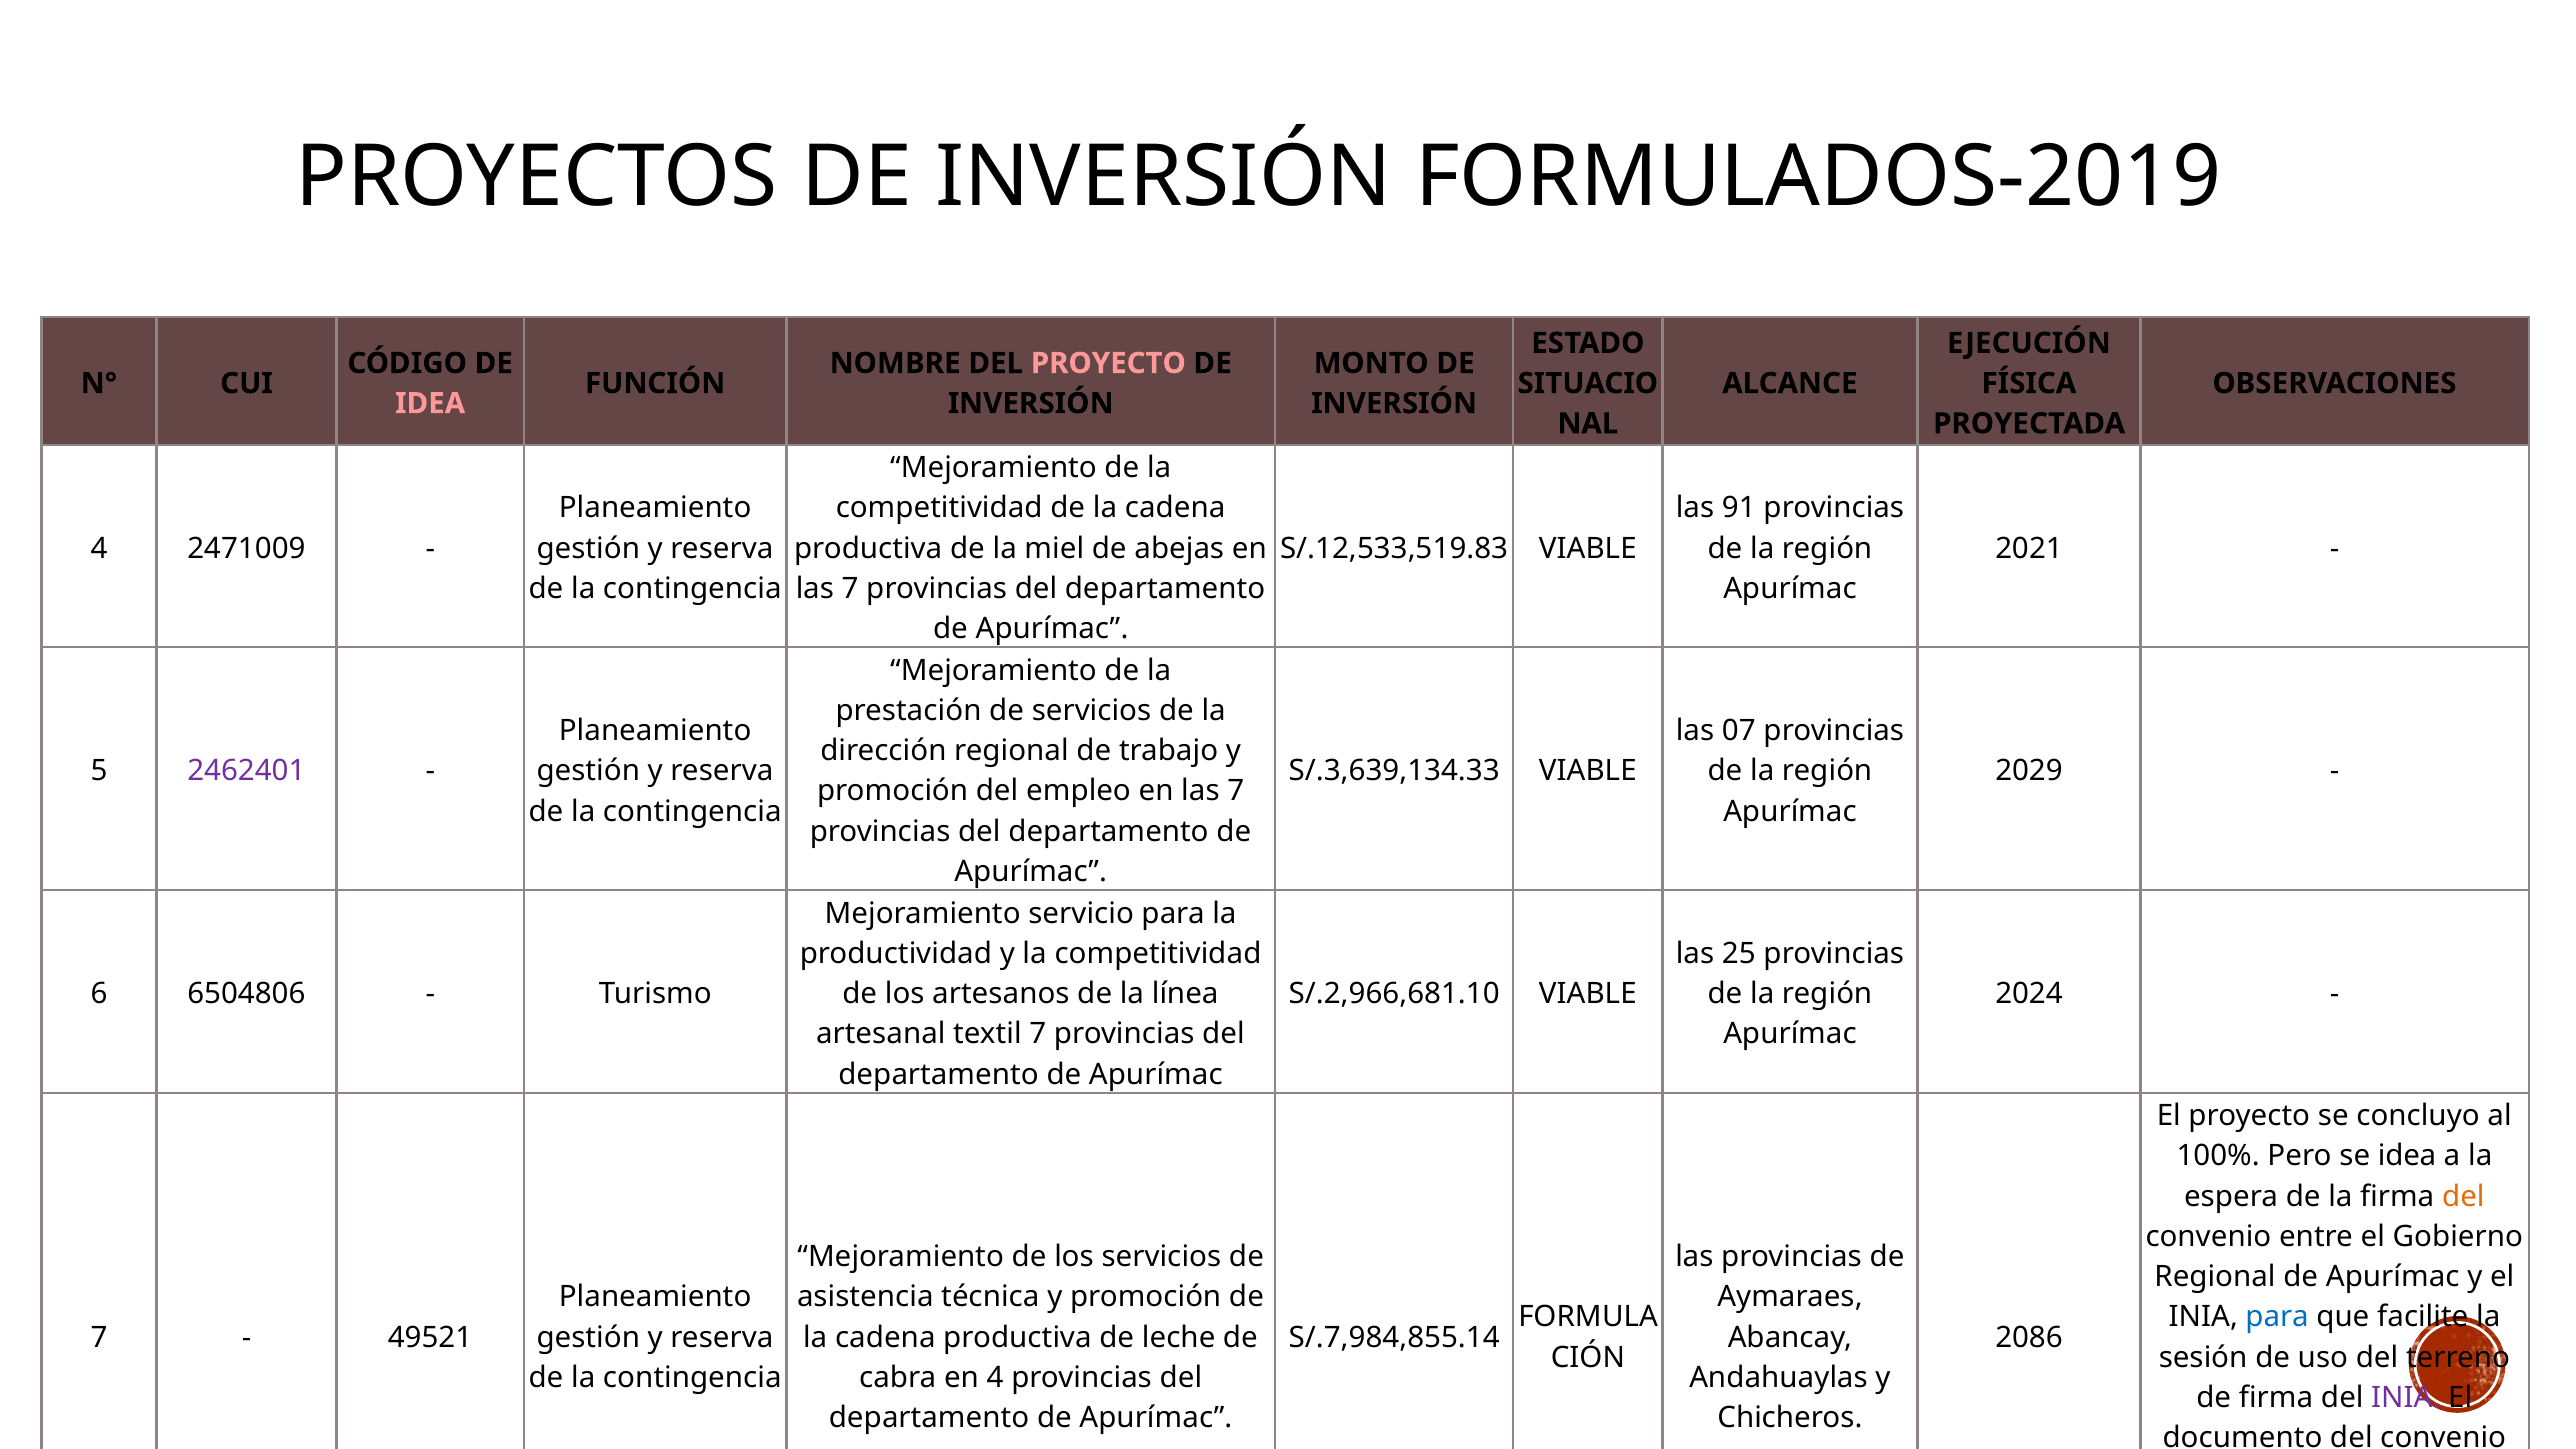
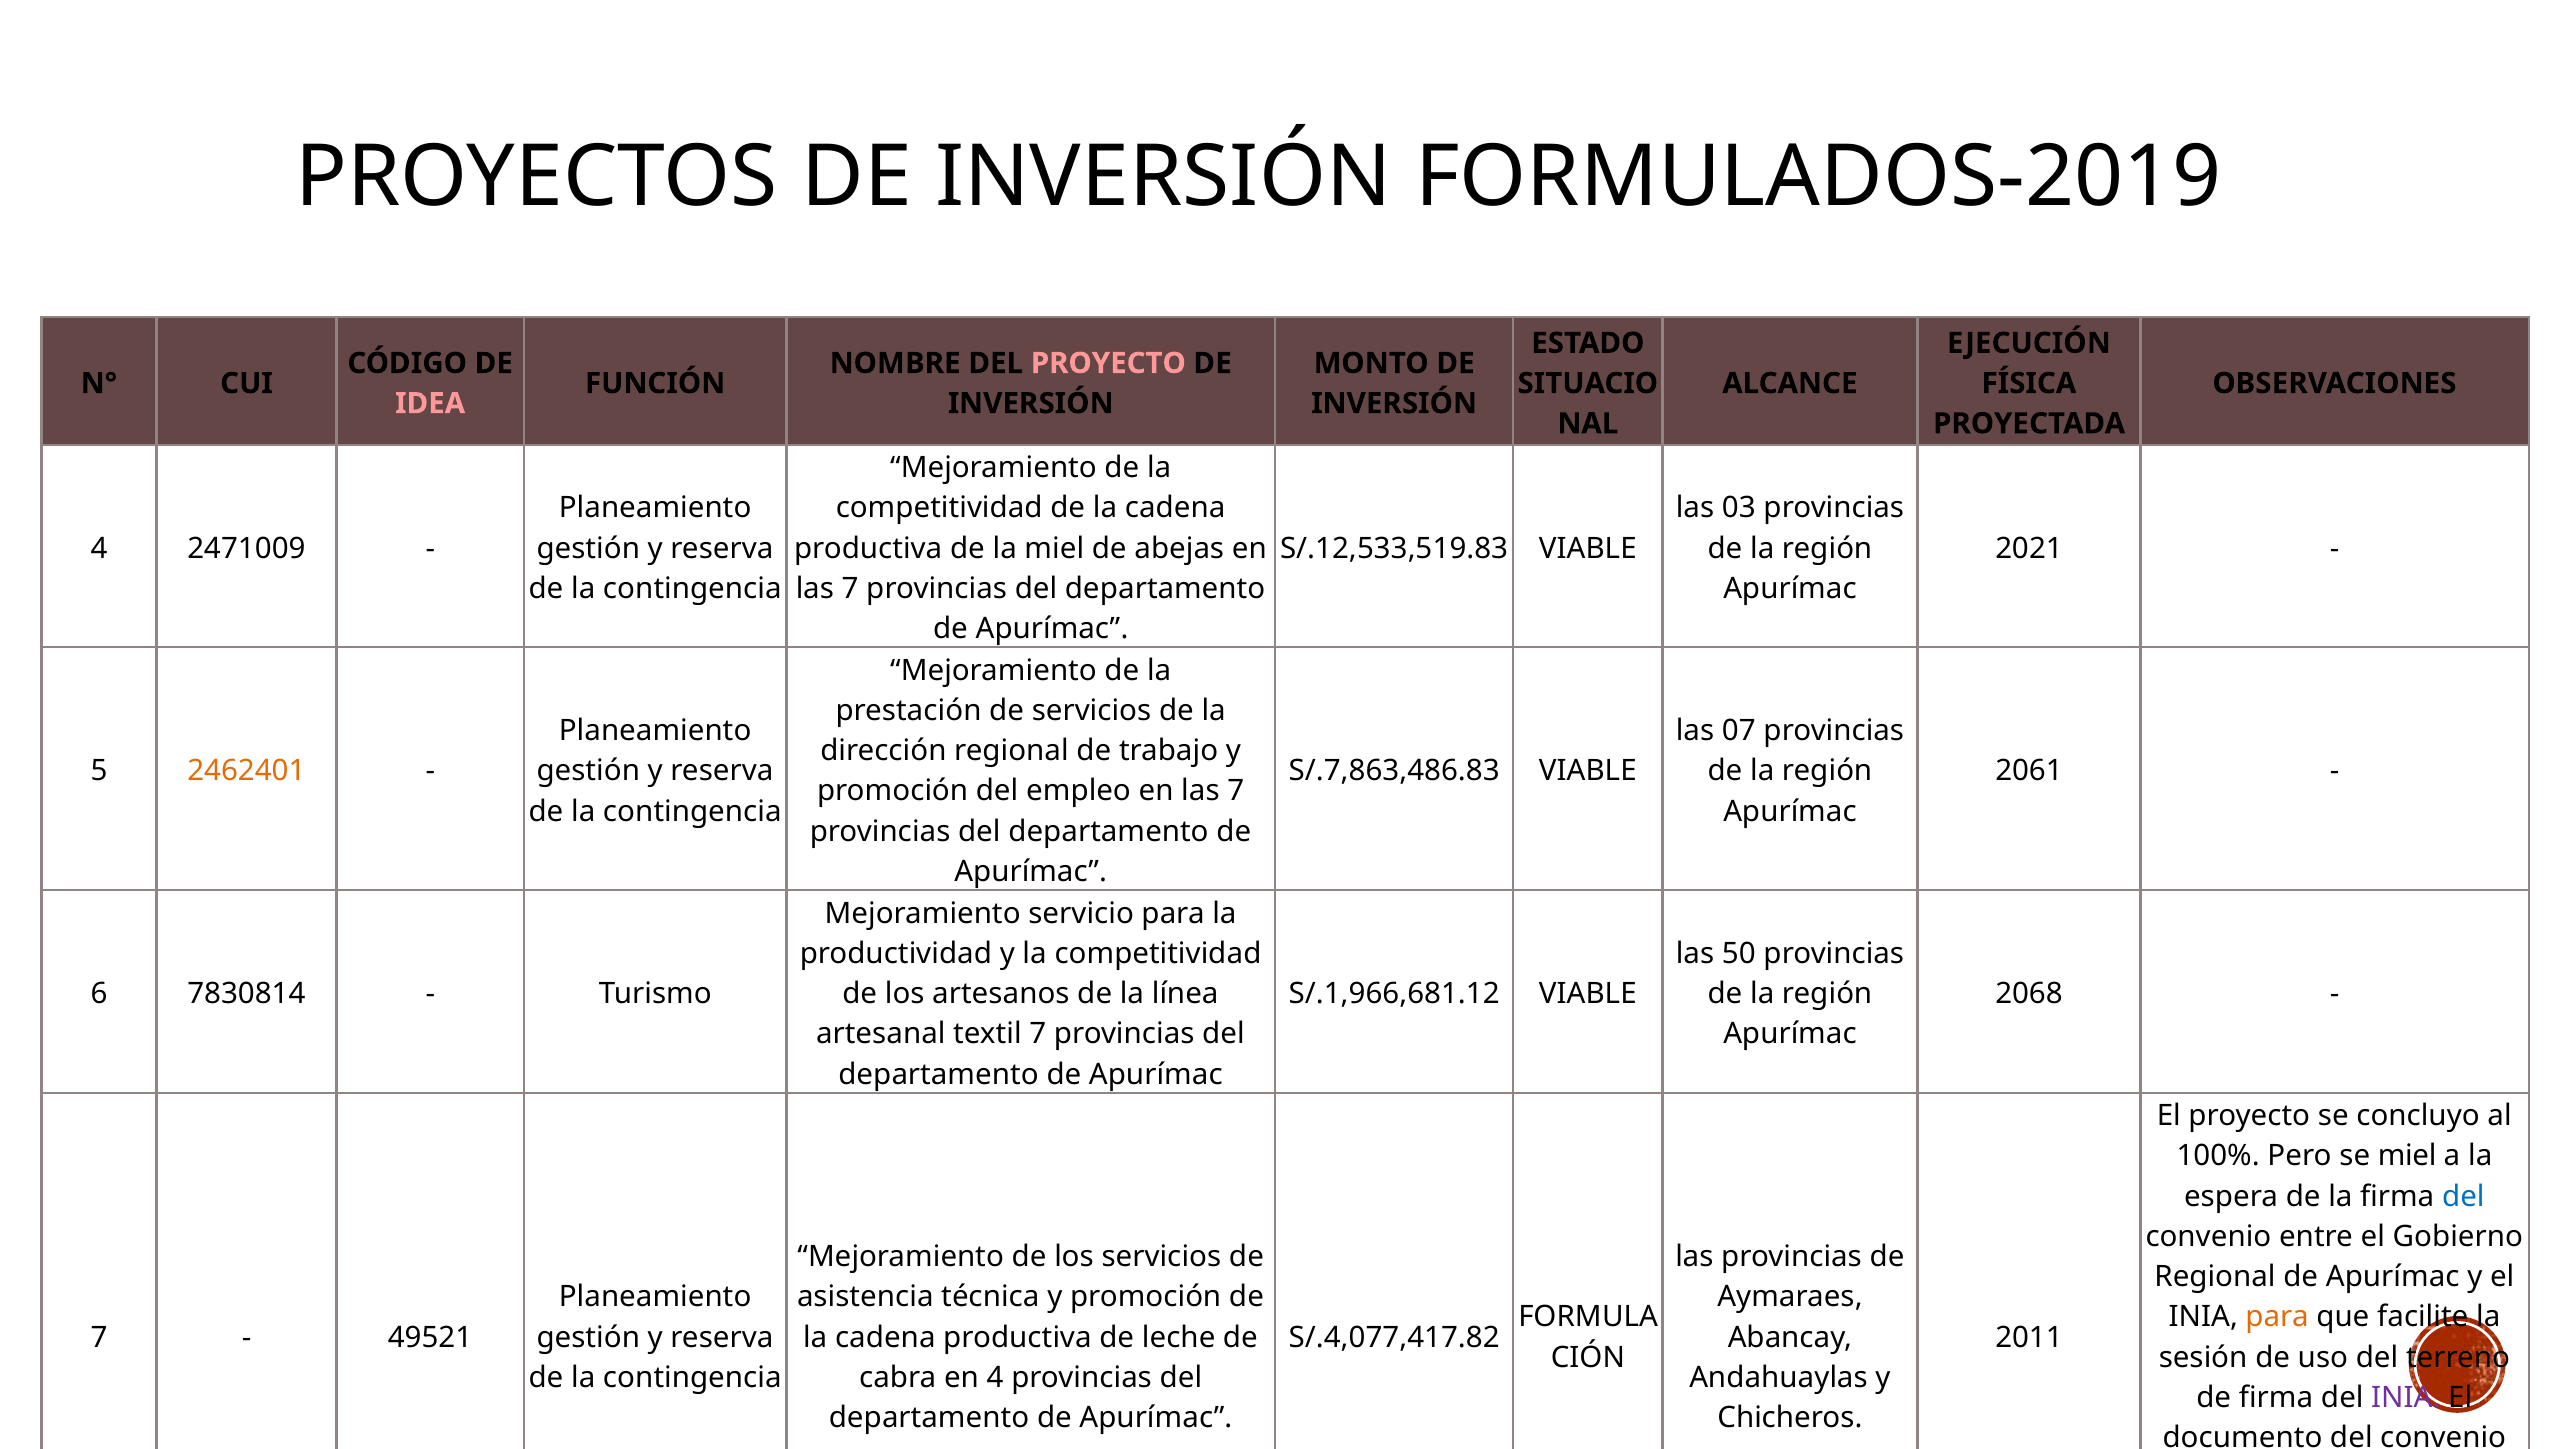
91: 91 -> 03
2462401 colour: purple -> orange
S/.3,639,134.33: S/.3,639,134.33 -> S/.7,863,486.83
2029: 2029 -> 2061
25: 25 -> 50
6504806: 6504806 -> 7830814
S/.2,966,681.10: S/.2,966,681.10 -> S/.1,966,681.12
2024: 2024 -> 2068
se idea: idea -> miel
del at (2463, 1196) colour: orange -> blue
para at (2277, 1317) colour: blue -> orange
S/.7,984,855.14: S/.7,984,855.14 -> S/.4,077,417.82
2086: 2086 -> 2011
